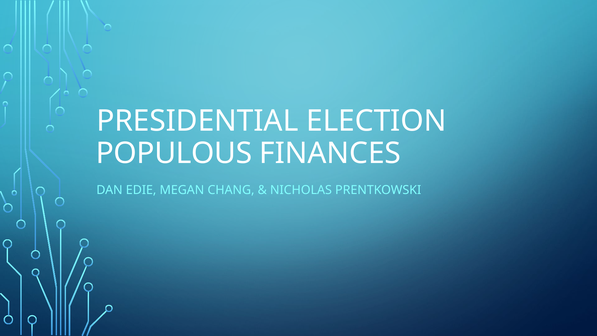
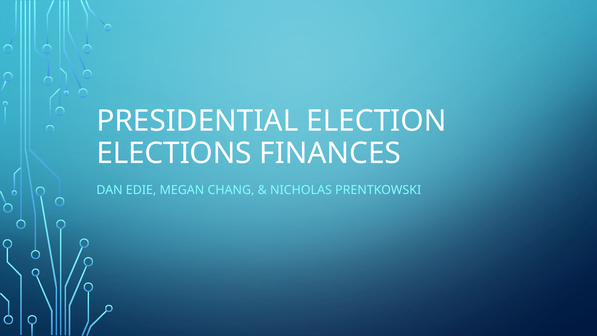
POPULOUS: POPULOUS -> ELECTIONS
